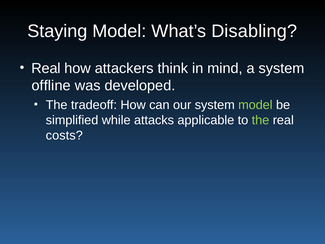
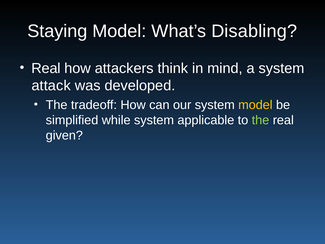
offline: offline -> attack
model at (255, 105) colour: light green -> yellow
while attacks: attacks -> system
costs: costs -> given
